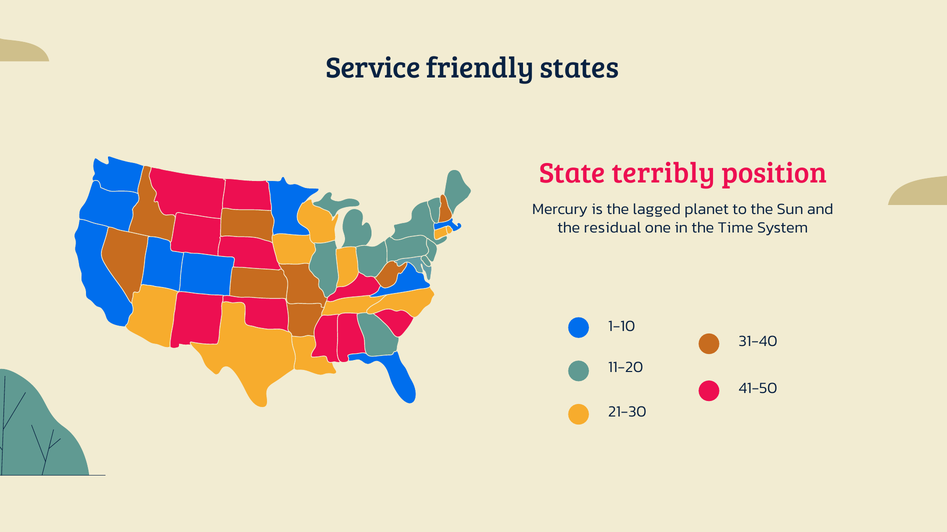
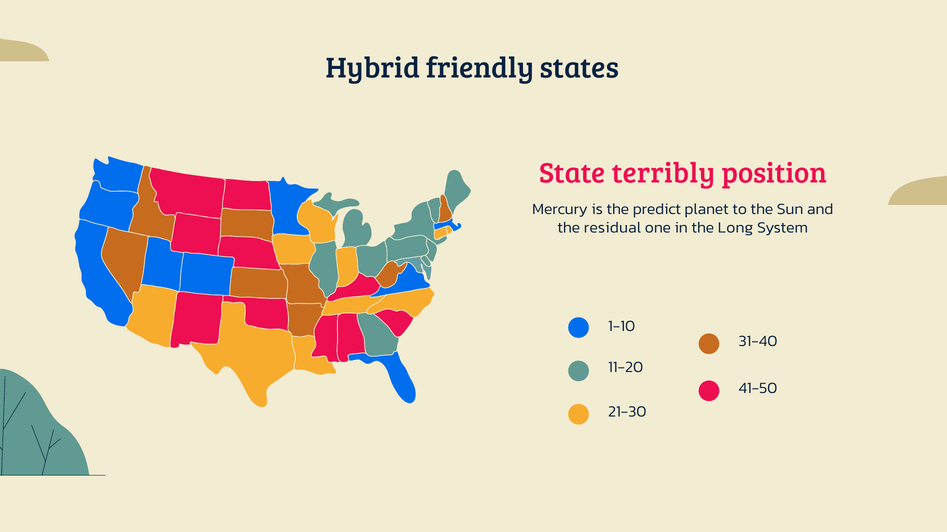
Service: Service -> Hybrid
lagged: lagged -> predict
Time: Time -> Long
